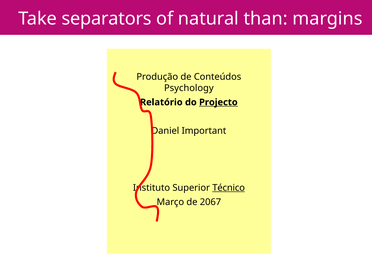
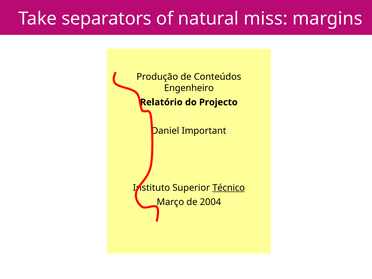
than: than -> miss
Psychology: Psychology -> Engenheiro
Projecto underline: present -> none
2067: 2067 -> 2004
